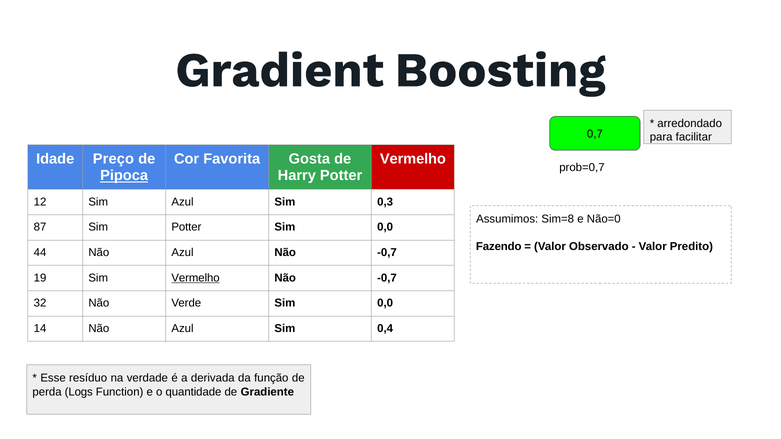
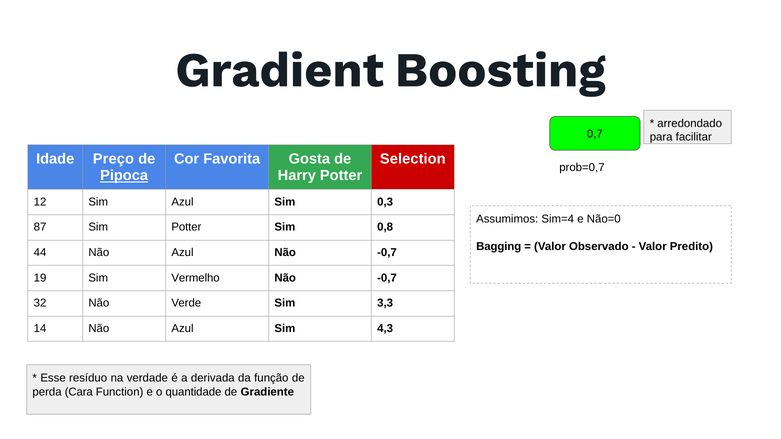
Vermelho at (413, 159): Vermelho -> Selection
Sim=8: Sim=8 -> Sim=4
0,0 at (385, 227): 0,0 -> 0,8
Fazendo: Fazendo -> Bagging
Vermelho at (196, 278) underline: present -> none
Verde Sim 0,0: 0,0 -> 3,3
0,4: 0,4 -> 4,3
Logs: Logs -> Cara
